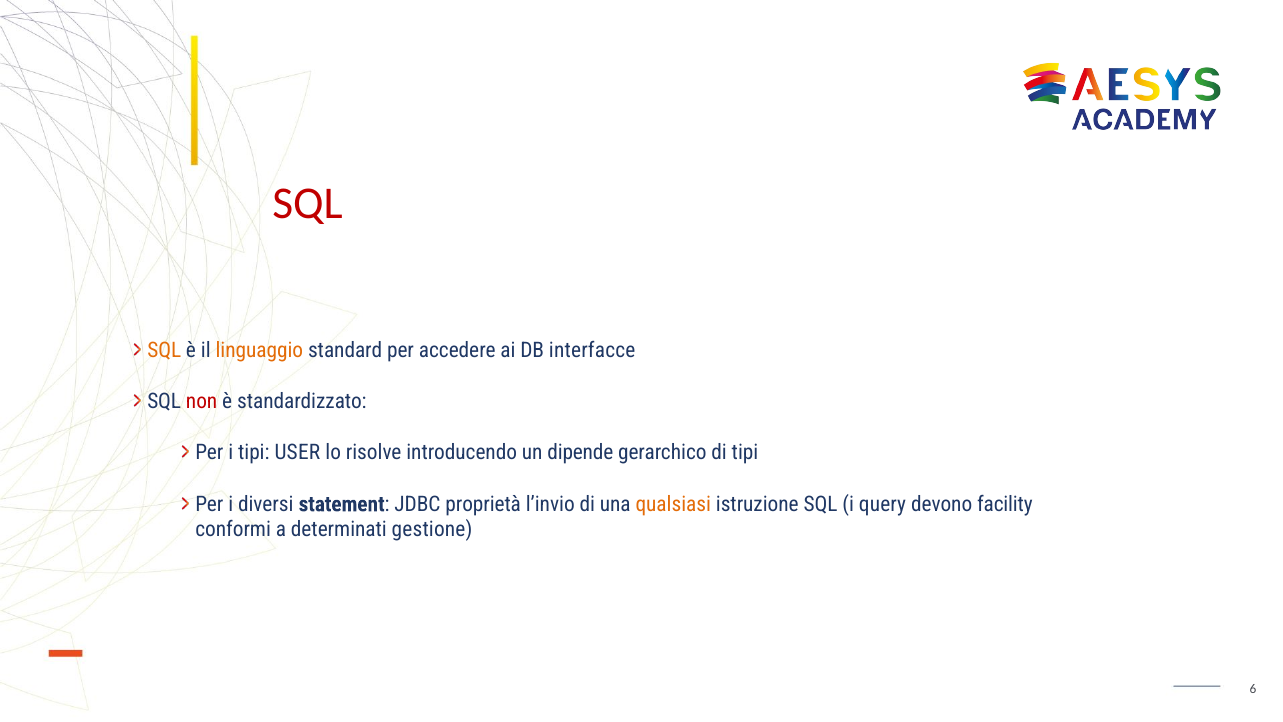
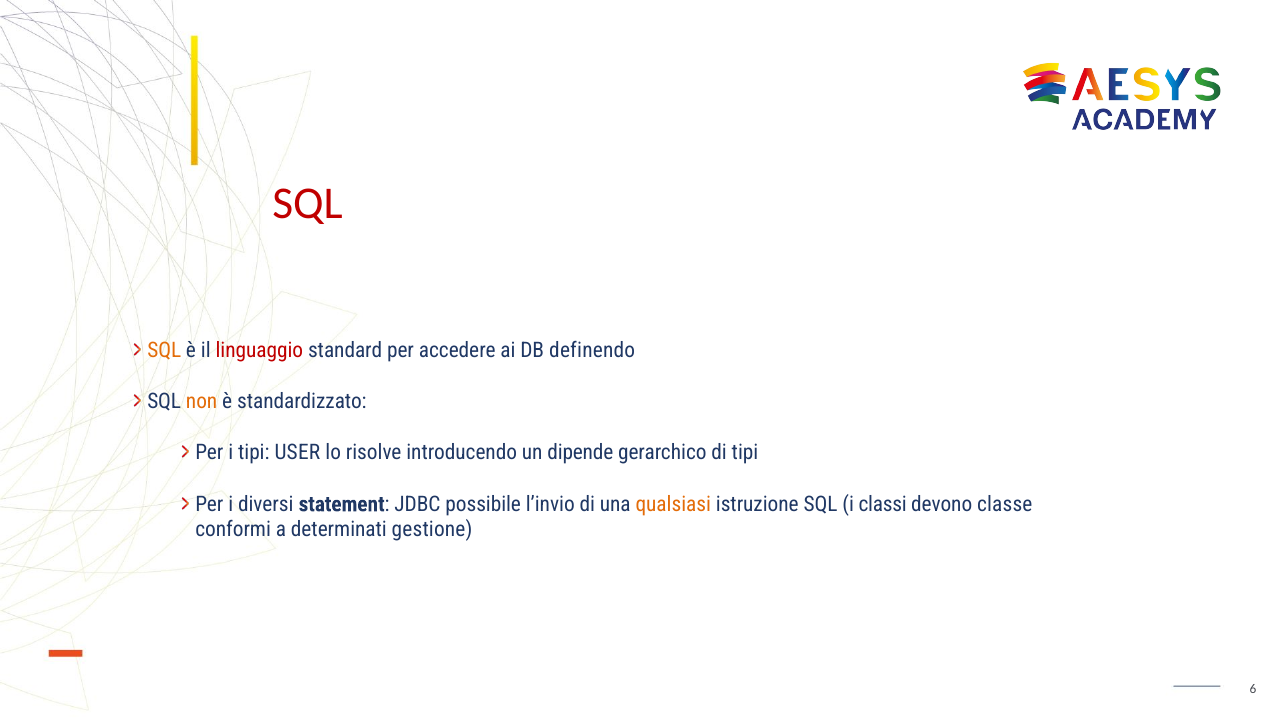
linguaggio colour: orange -> red
interfacce: interfacce -> definendo
non colour: red -> orange
proprietà: proprietà -> possibile
query: query -> classi
facility: facility -> classe
